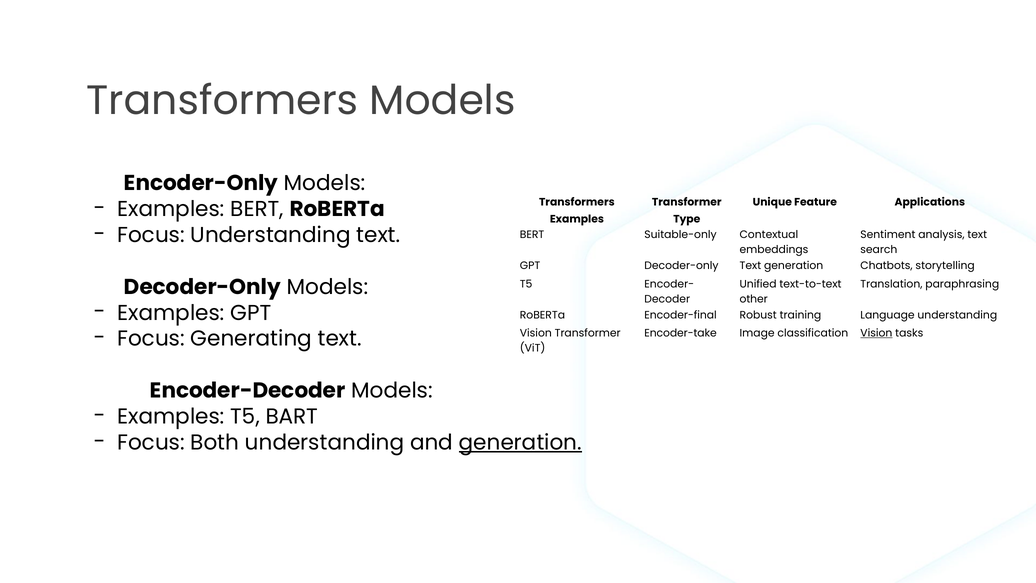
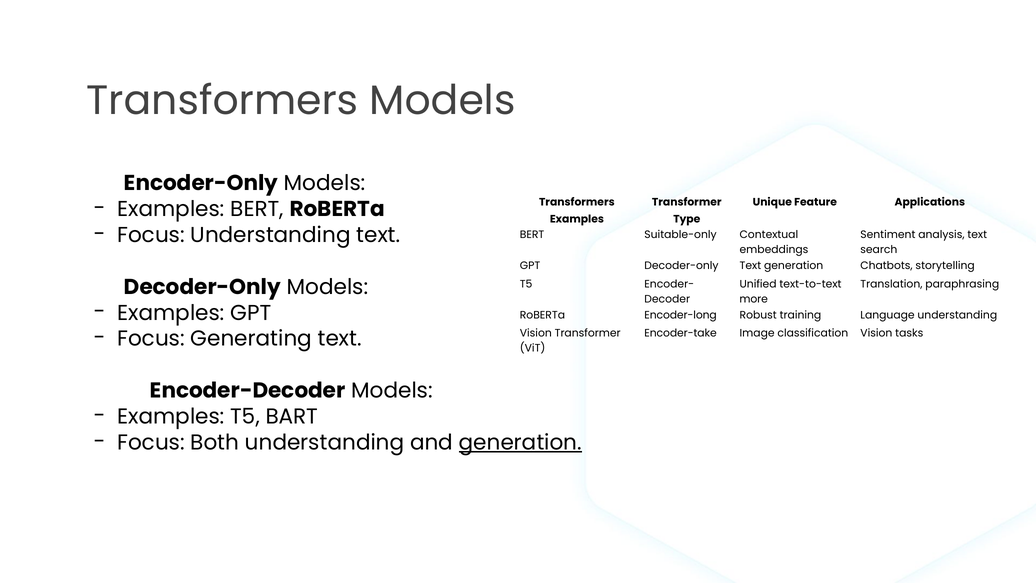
other: other -> more
Encoder-final: Encoder-final -> Encoder-long
Vision at (876, 333) underline: present -> none
